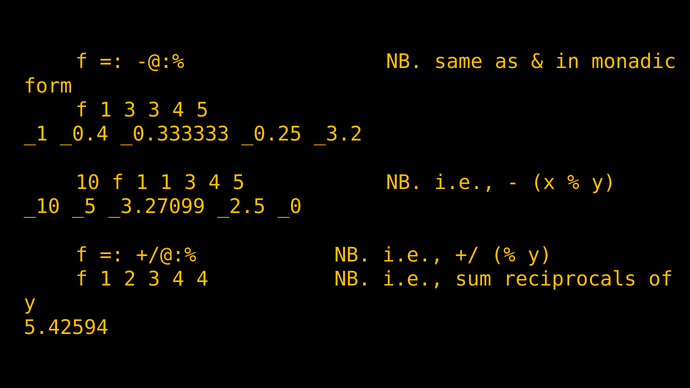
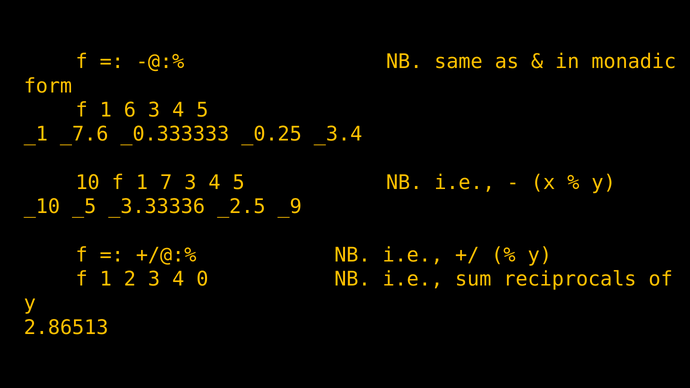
f 1 3: 3 -> 6
_0.4: _0.4 -> _7.6
_3.2: _3.2 -> _3.4
1 1: 1 -> 7
_3.27099: _3.27099 -> _3.33336
_0: _0 -> _9
4 4: 4 -> 0
5.42594: 5.42594 -> 2.86513
